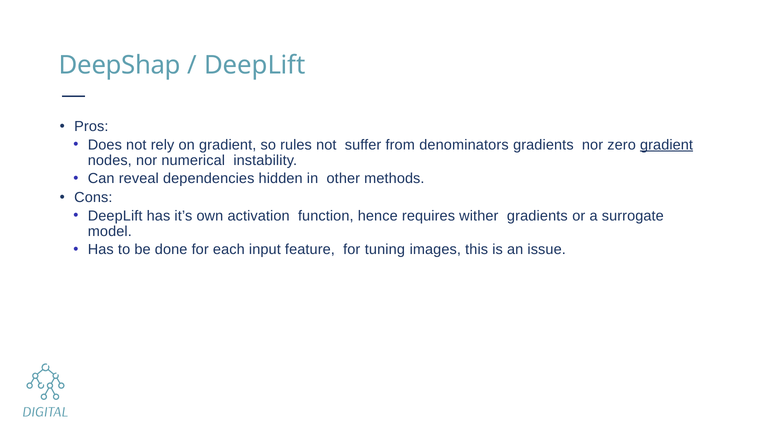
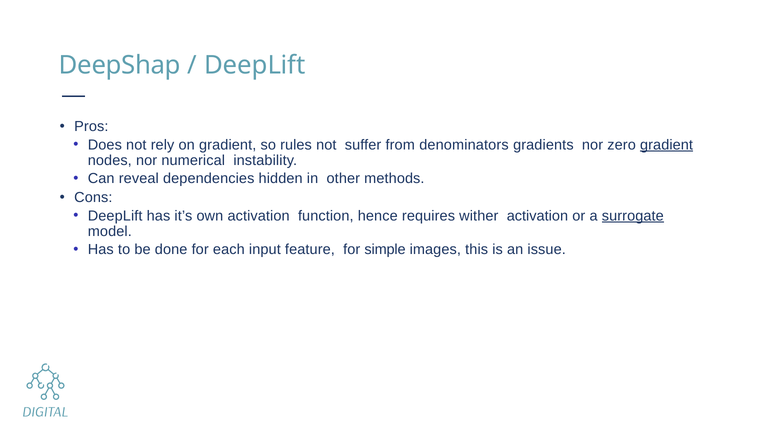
wither gradients: gradients -> activation
surrogate underline: none -> present
tuning: tuning -> simple
